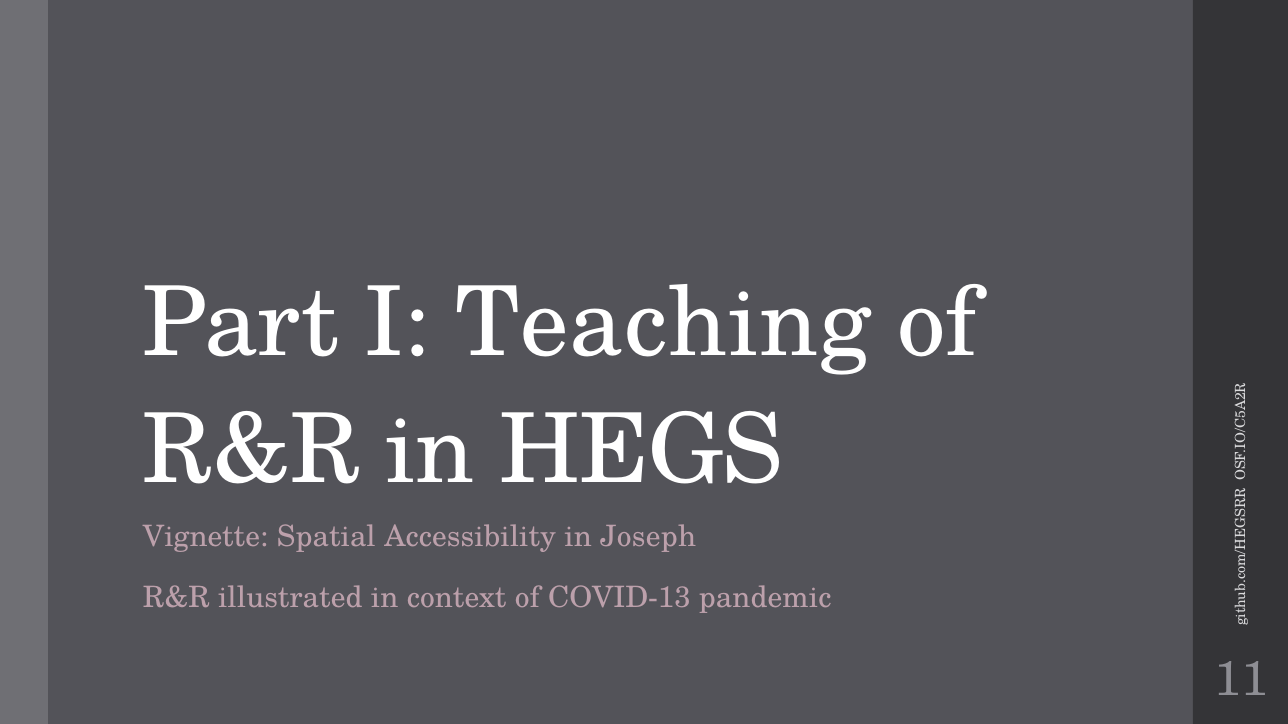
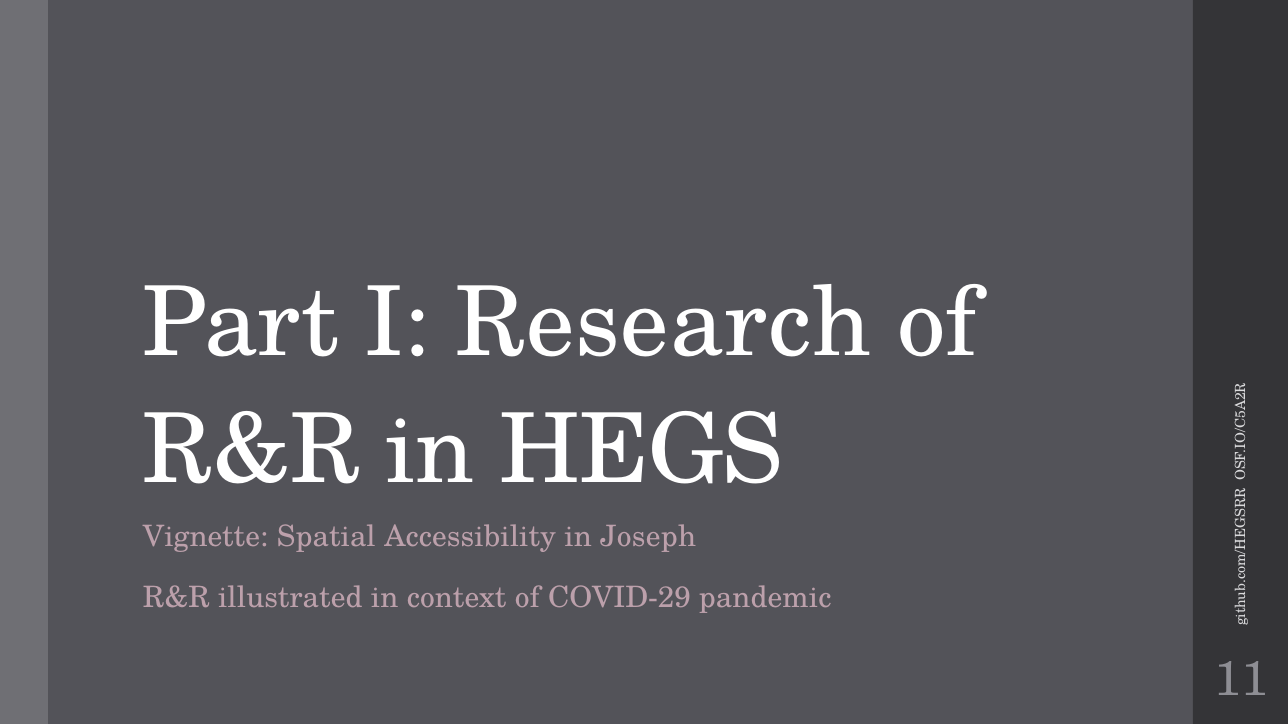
Teaching: Teaching -> Research
COVID-13: COVID-13 -> COVID-29
